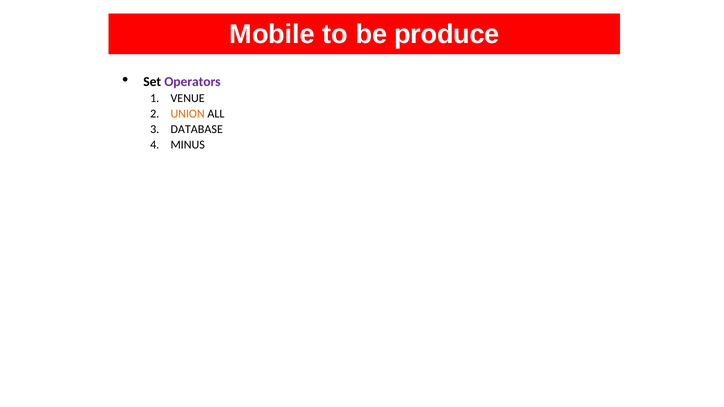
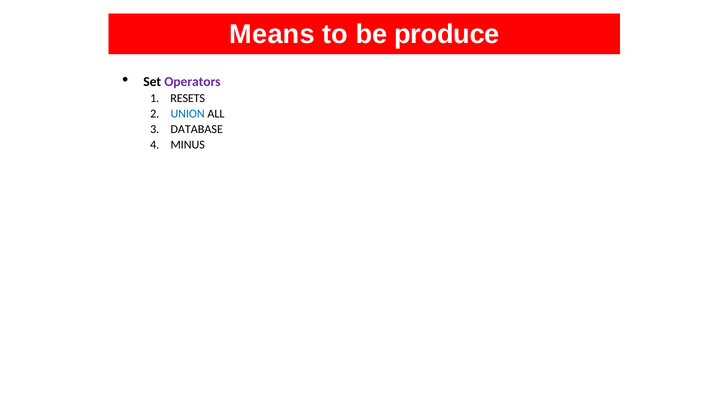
Mobile: Mobile -> Means
VENUE: VENUE -> RESETS
UNION colour: orange -> blue
